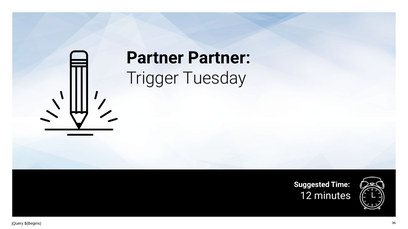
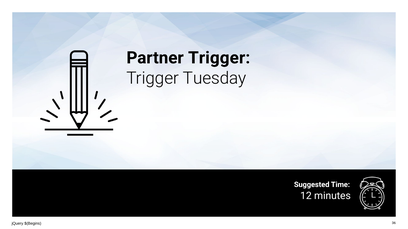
Partner Partner: Partner -> Trigger
